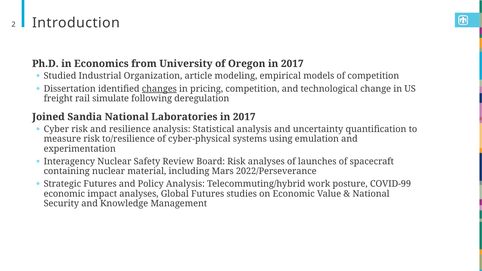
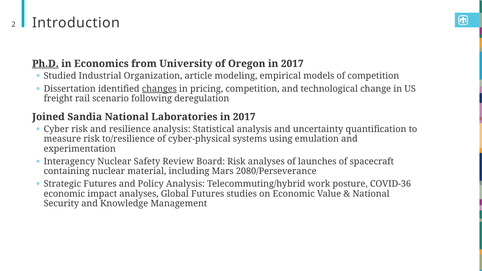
Ph.D underline: none -> present
simulate: simulate -> scenario
2022/Perseverance: 2022/Perseverance -> 2080/Perseverance
COVID-99: COVID-99 -> COVID-36
